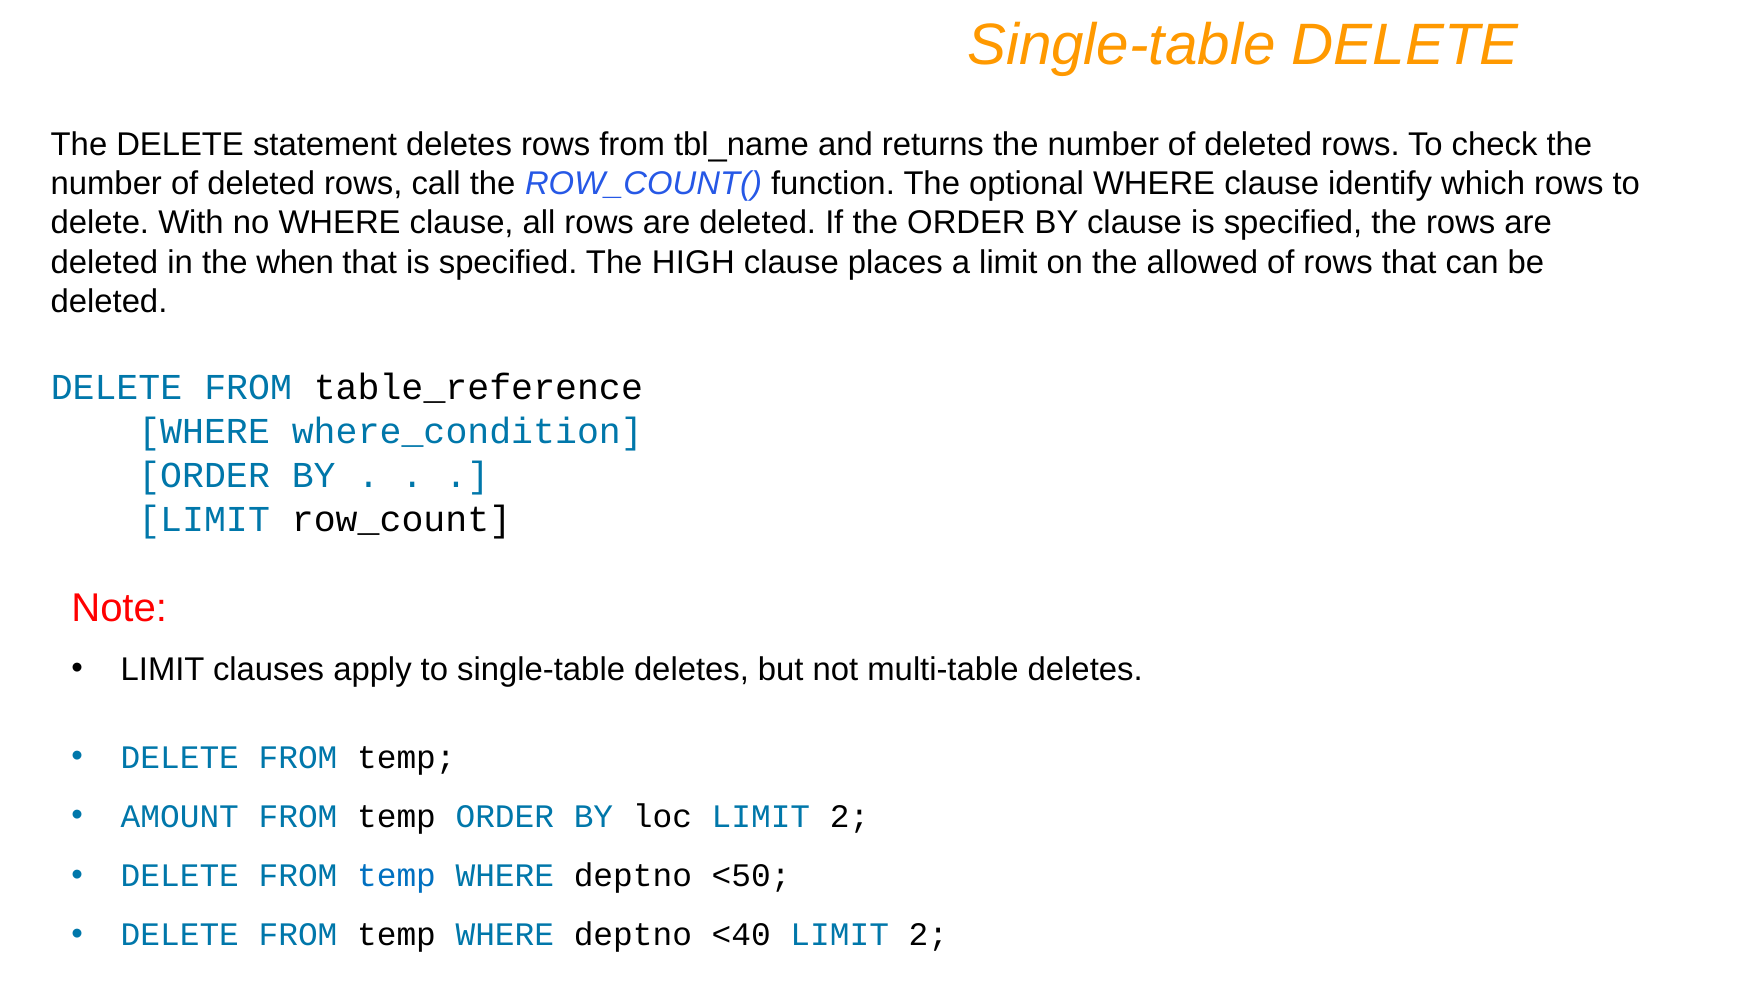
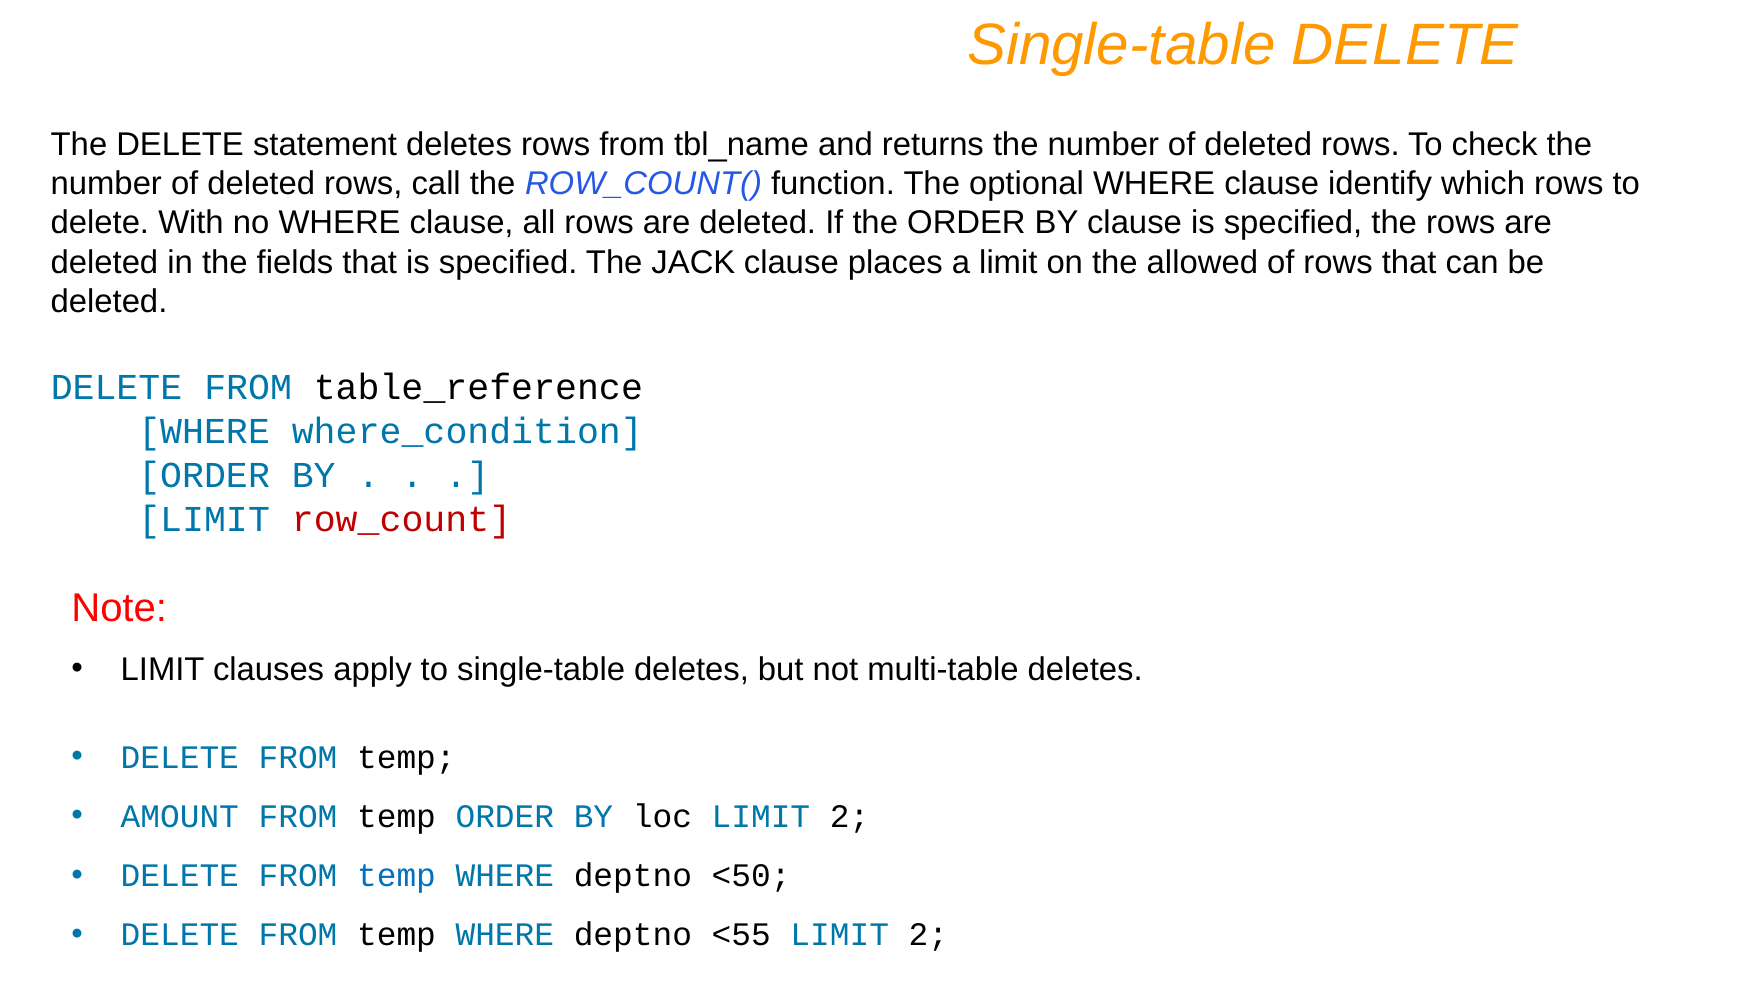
when: when -> fields
HIGH: HIGH -> JACK
row_count colour: black -> red
<40: <40 -> <55
